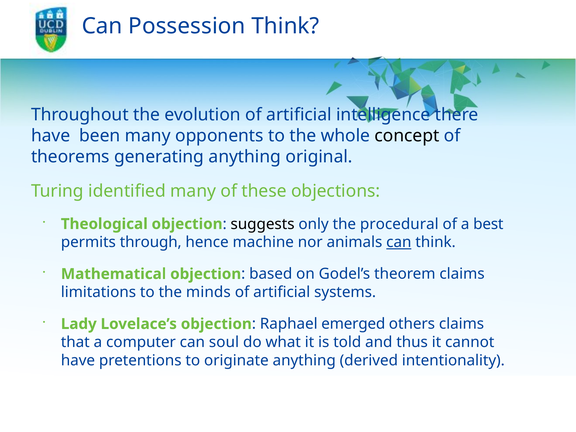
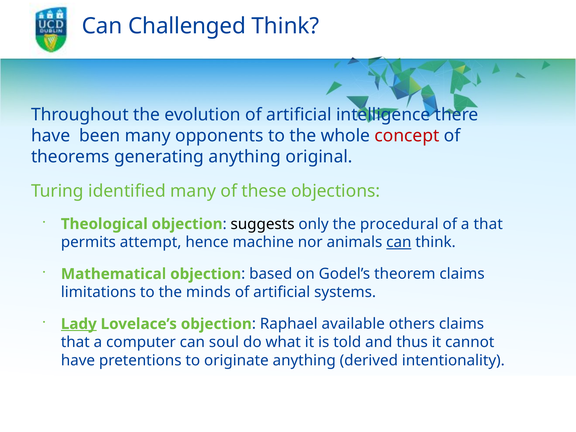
Possession: Possession -> Challenged
concept colour: black -> red
a best: best -> that
through: through -> attempt
Lady underline: none -> present
emerged: emerged -> available
